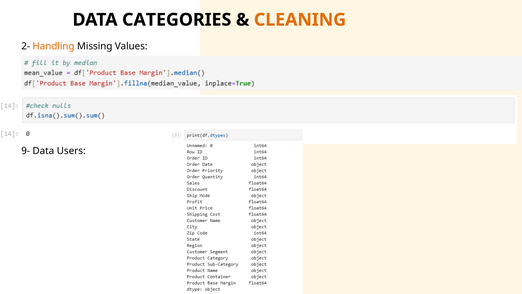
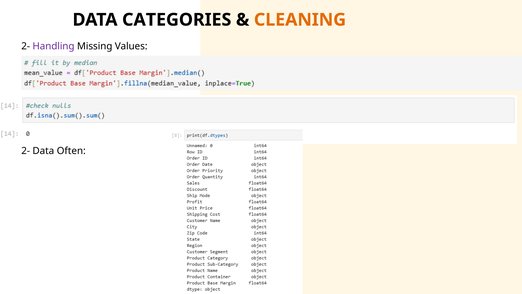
Handling colour: orange -> purple
9- at (26, 151): 9- -> 2-
Users: Users -> Often
